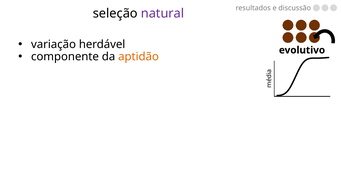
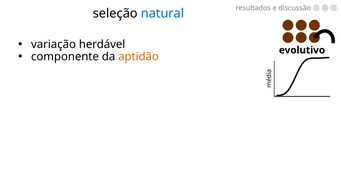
natural colour: purple -> blue
